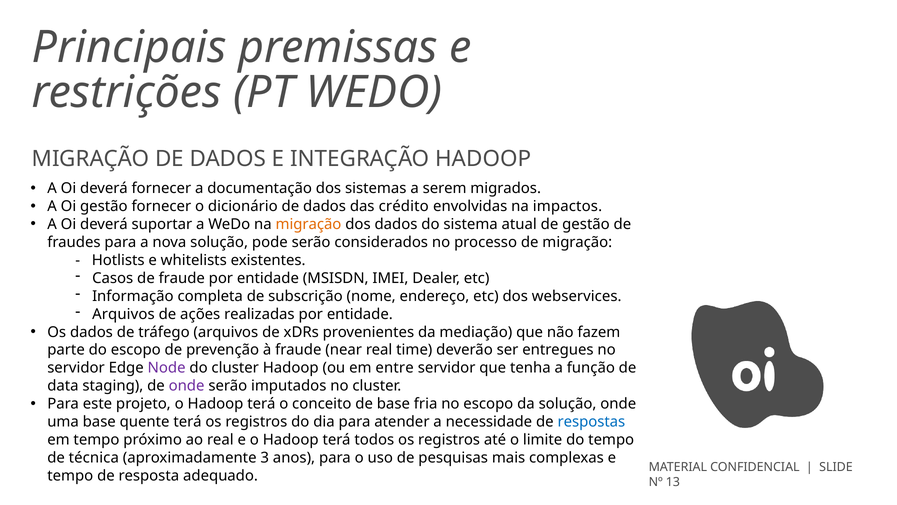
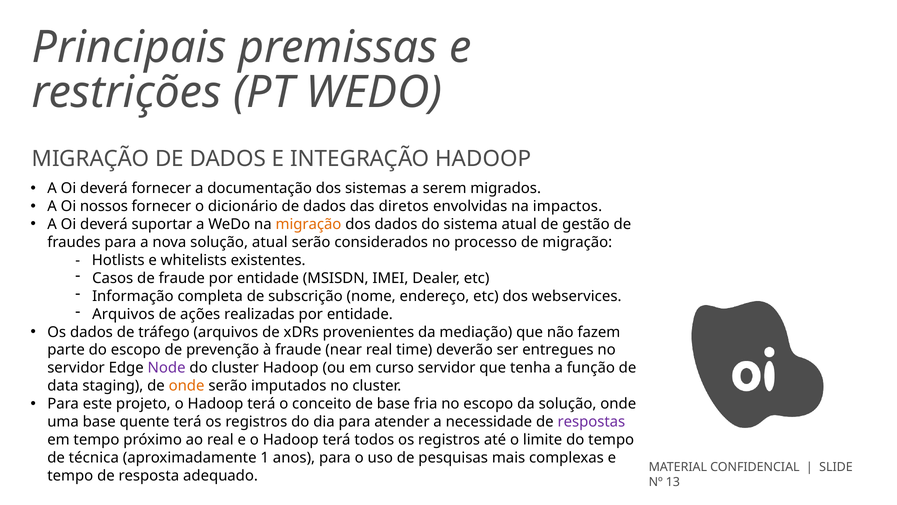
Oi gestão: gestão -> nossos
crédito: crédito -> diretos
solução pode: pode -> atual
entre: entre -> curso
onde at (187, 386) colour: purple -> orange
respostas colour: blue -> purple
3: 3 -> 1
